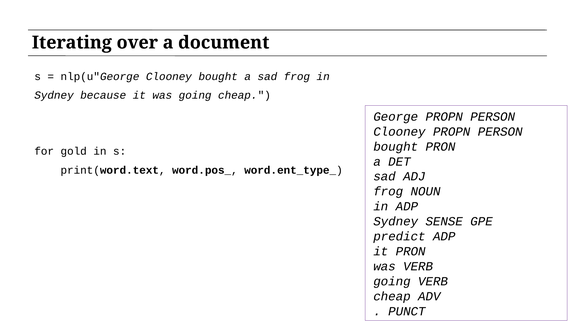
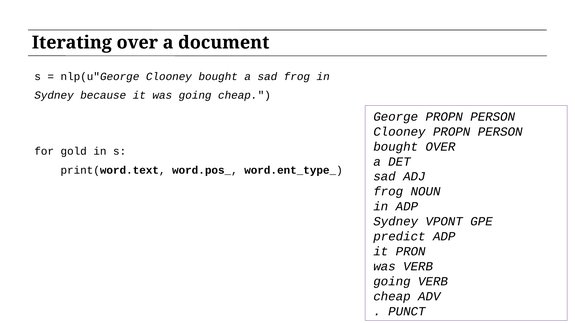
bought PRON: PRON -> OVER
SENSE: SENSE -> VPONT
